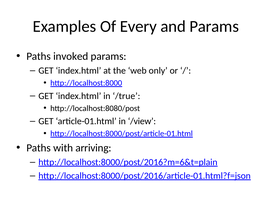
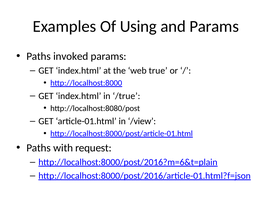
Every: Every -> Using
only: only -> true
arriving: arriving -> request
